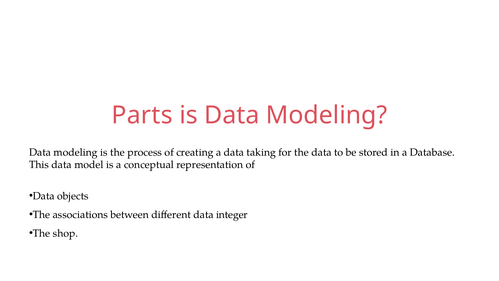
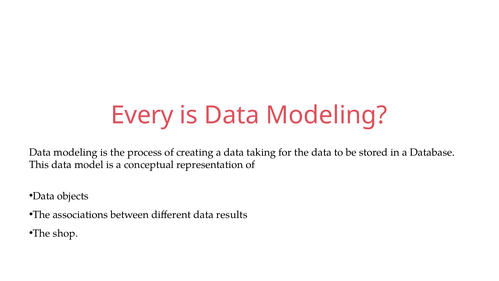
Parts: Parts -> Every
integer: integer -> results
